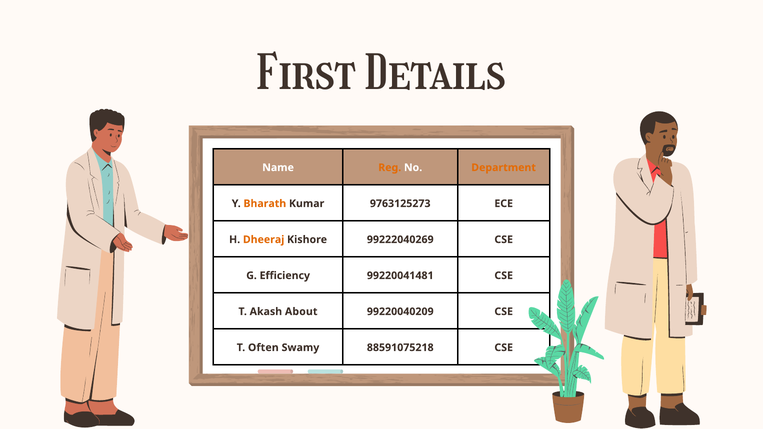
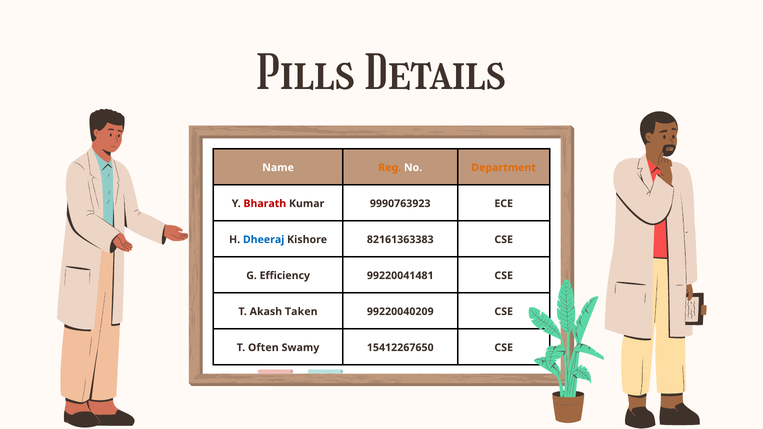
First: First -> Pills
Bharath colour: orange -> red
9763125273: 9763125273 -> 9990763923
Dheeraj colour: orange -> blue
99222040269: 99222040269 -> 82161363383
About: About -> Taken
88591075218: 88591075218 -> 15412267650
